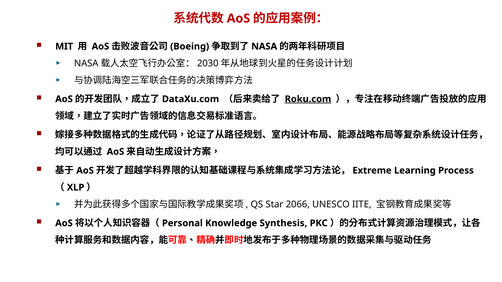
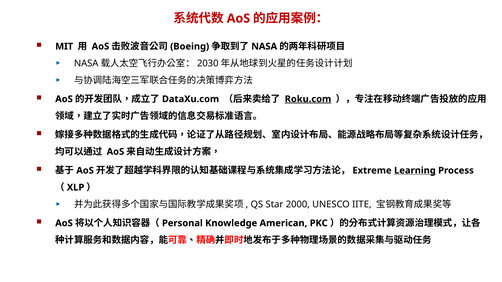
Learning underline: none -> present
2066: 2066 -> 2000
Synthesis: Synthesis -> American
